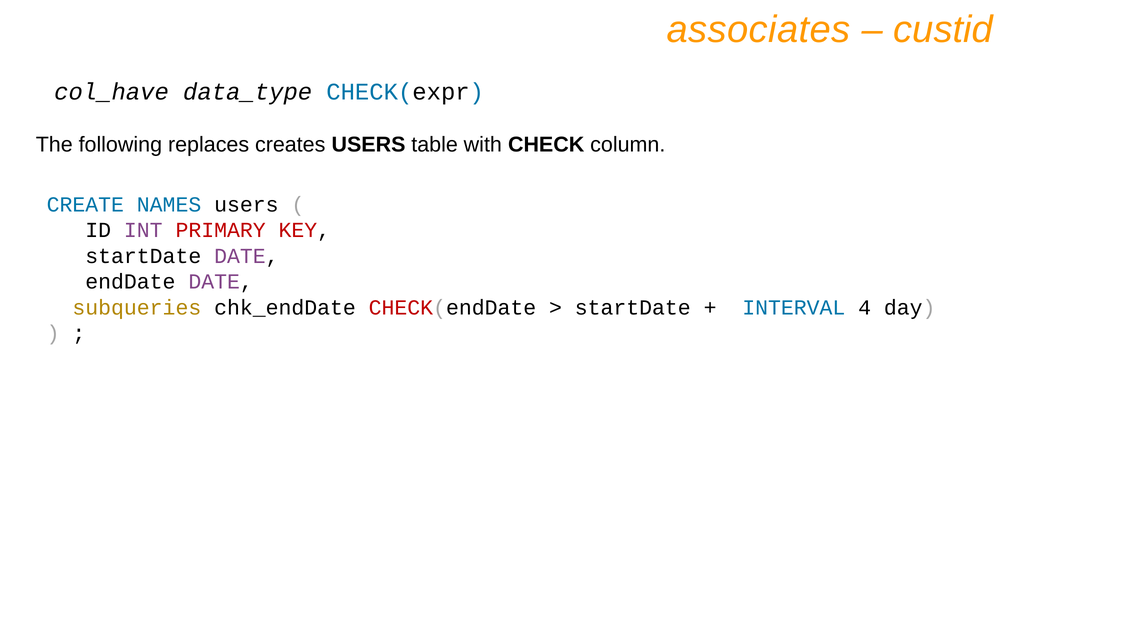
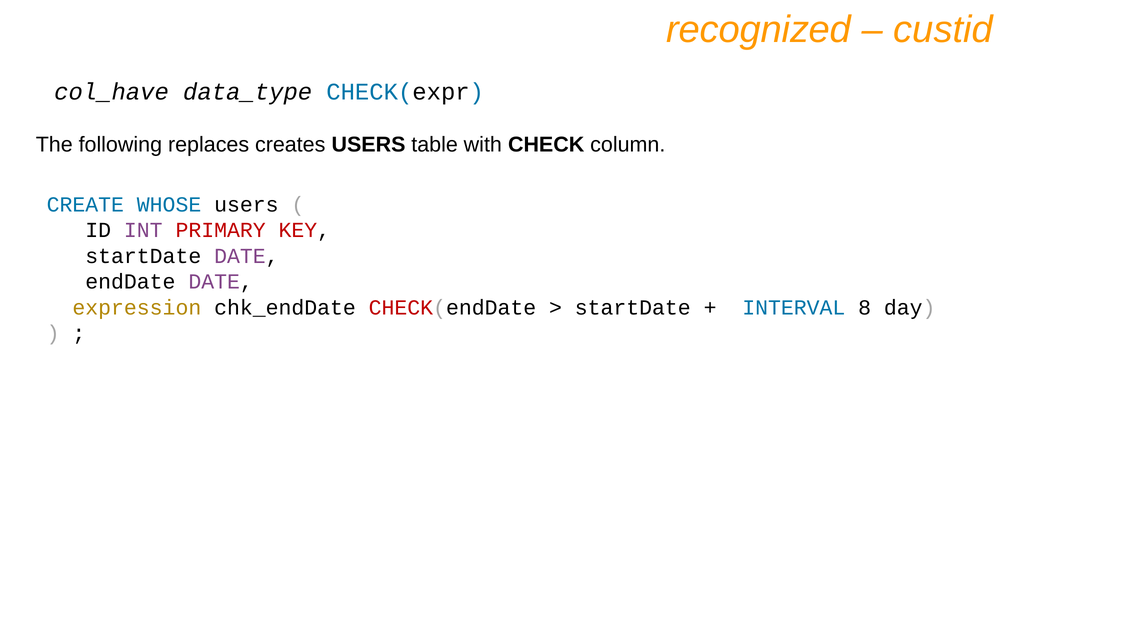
associates: associates -> recognized
NAMES: NAMES -> WHOSE
subqueries: subqueries -> expression
4: 4 -> 8
